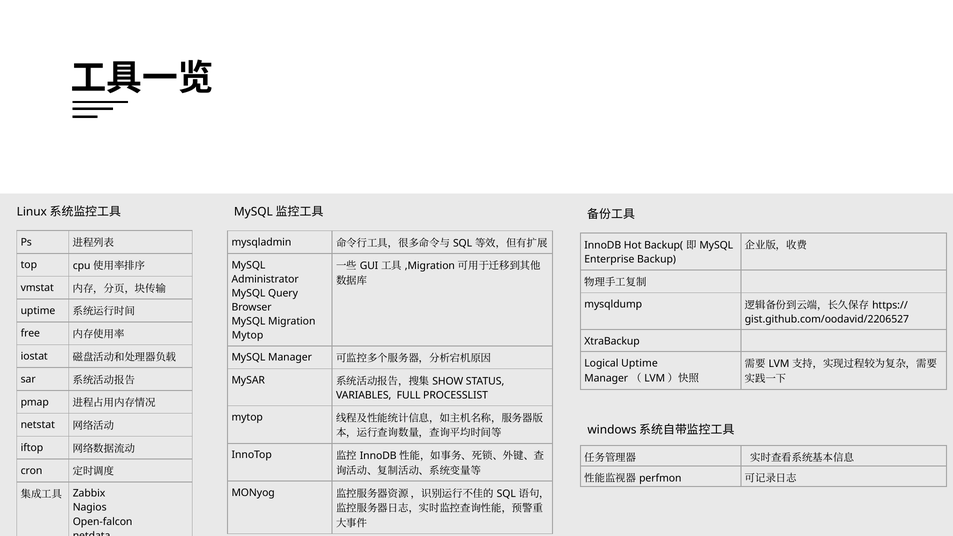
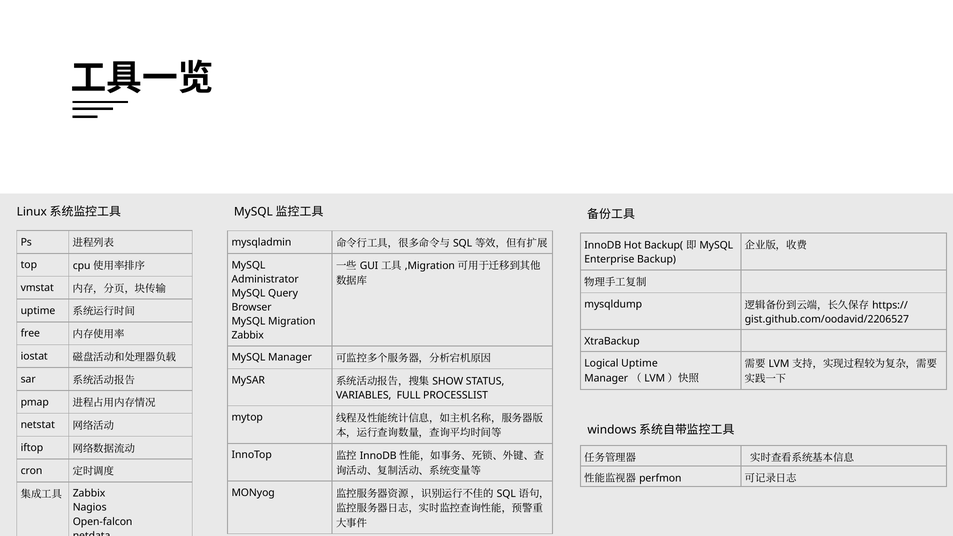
Mytop at (248, 336): Mytop -> Zabbix
